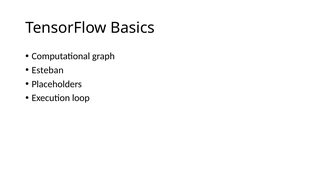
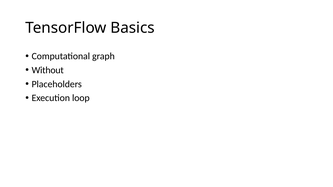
Esteban: Esteban -> Without
